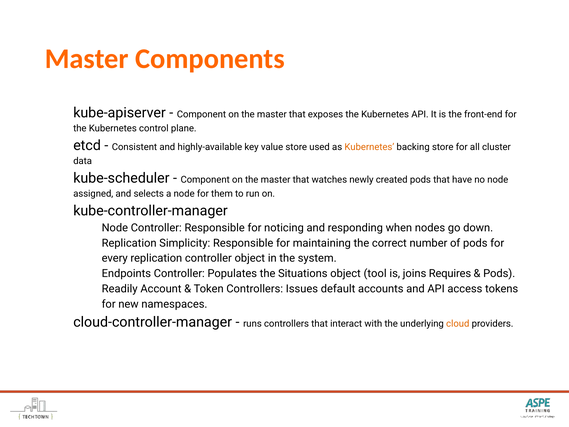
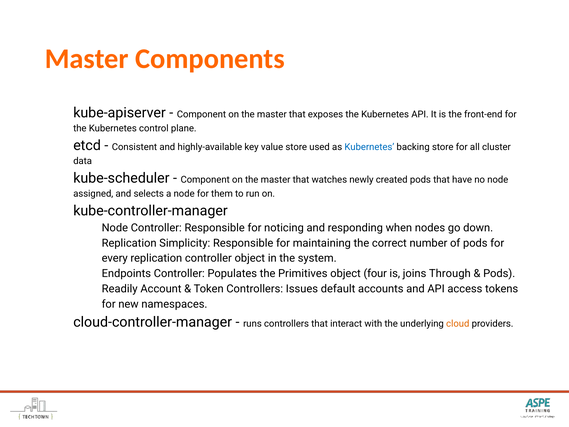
Kubernetes at (369, 147) colour: orange -> blue
Situations: Situations -> Primitives
tool: tool -> four
Requires: Requires -> Through
